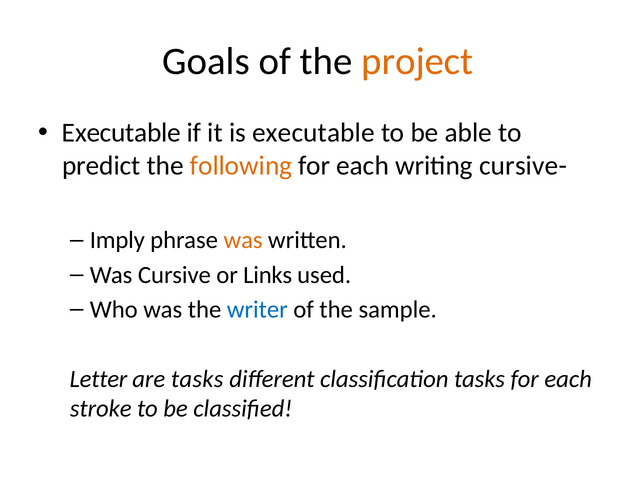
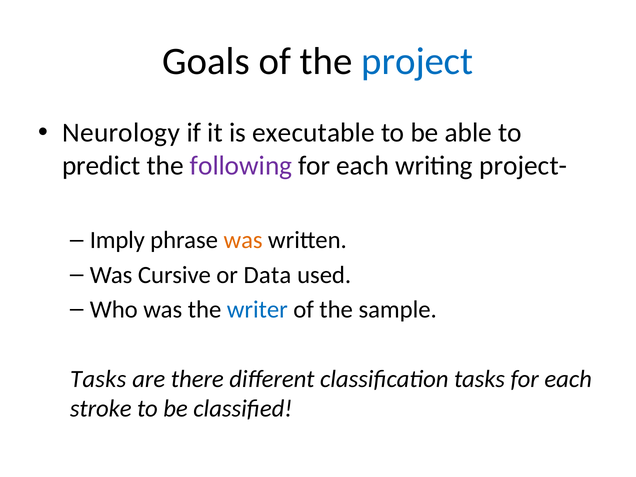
project colour: orange -> blue
Executable at (121, 133): Executable -> Neurology
following colour: orange -> purple
cursive-: cursive- -> project-
Links: Links -> Data
Letter at (98, 379): Letter -> Tasks
are tasks: tasks -> there
